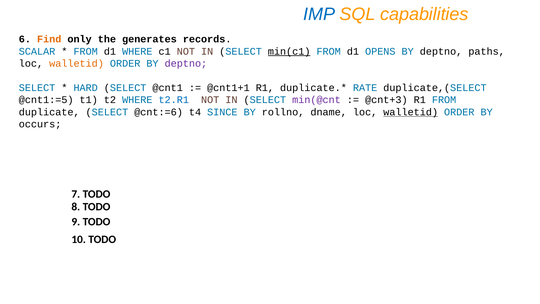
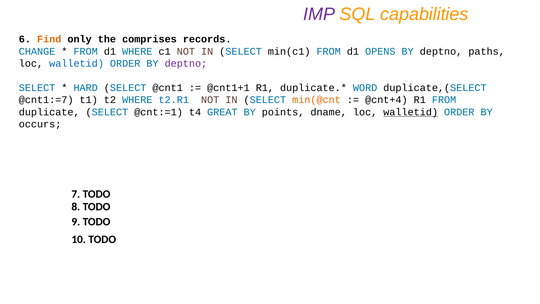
IMP colour: blue -> purple
generates: generates -> comprises
SCALAR: SCALAR -> CHANGE
min(c1 underline: present -> none
walletid at (77, 63) colour: orange -> blue
RATE: RATE -> WORD
@cnt1:=5: @cnt1:=5 -> @cnt1:=7
min(@cnt colour: purple -> orange
@cnt+3: @cnt+3 -> @cnt+4
@cnt:=6: @cnt:=6 -> @cnt:=1
SINCE: SINCE -> GREAT
rollno: rollno -> points
